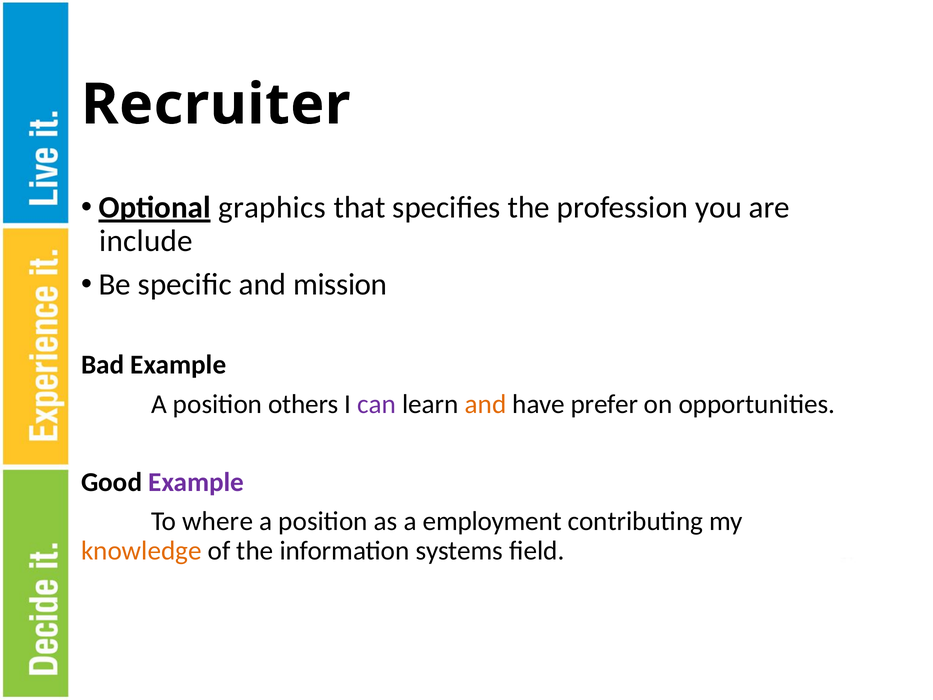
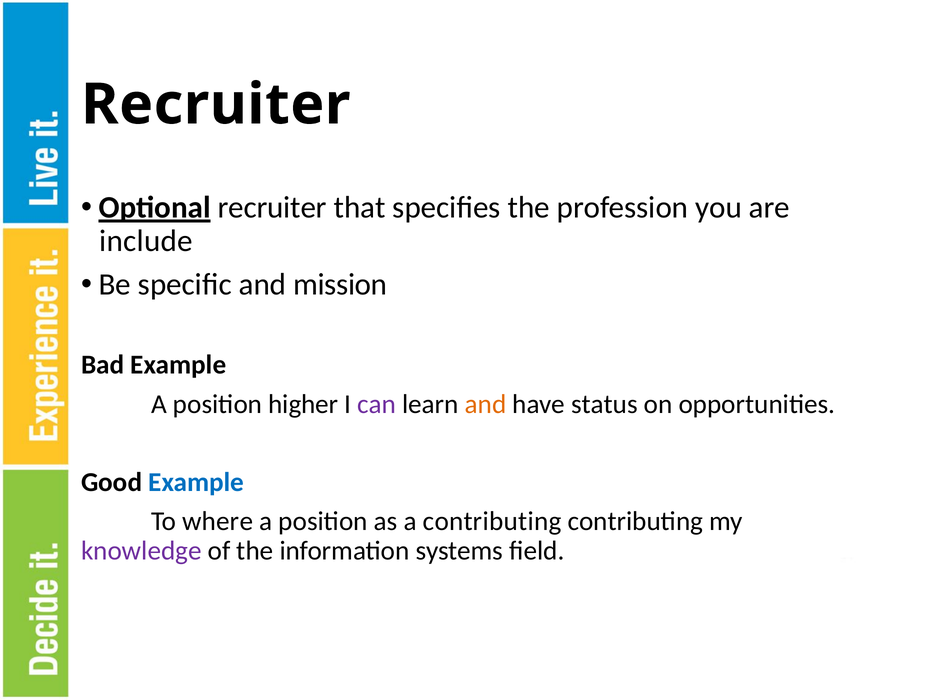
Optional graphics: graphics -> recruiter
others: others -> higher
prefer: prefer -> status
Example at (196, 482) colour: purple -> blue
a employment: employment -> contributing
knowledge colour: orange -> purple
